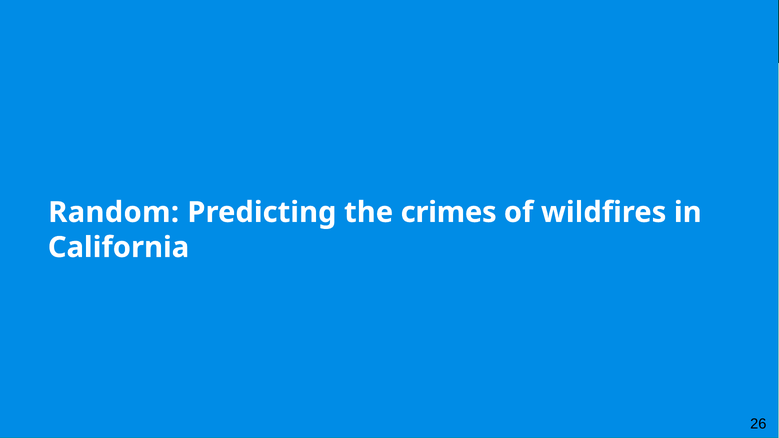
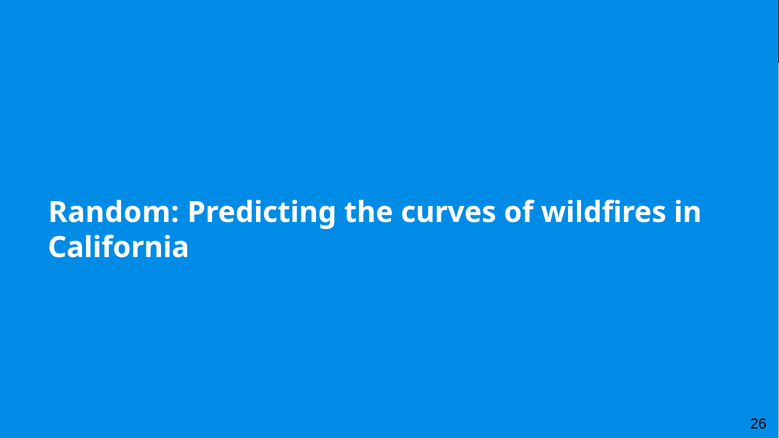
crimes: crimes -> curves
